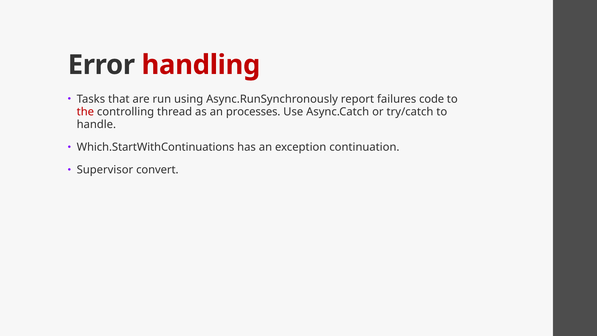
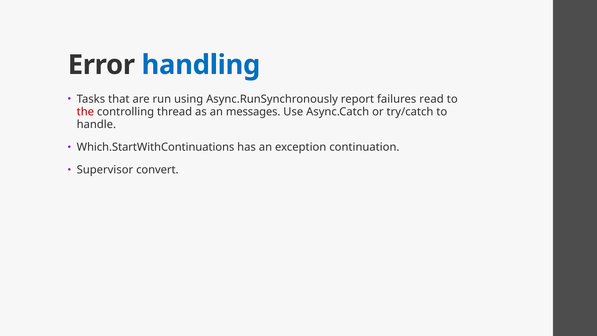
handling colour: red -> blue
code: code -> read
processes: processes -> messages
